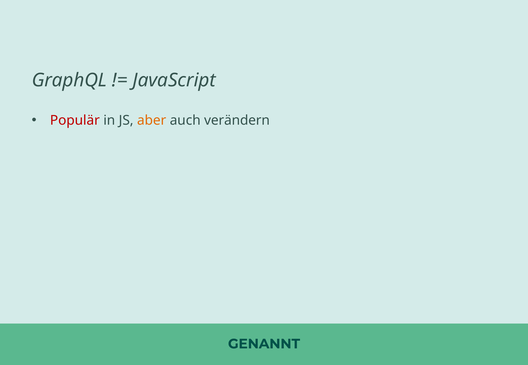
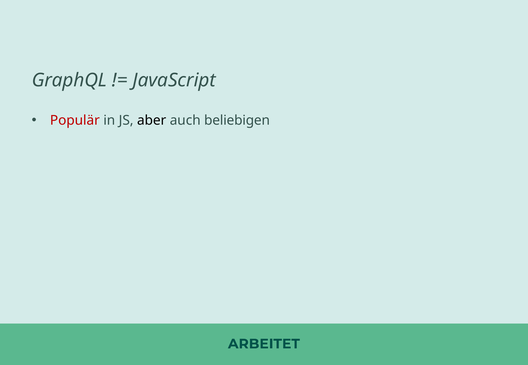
aber colour: orange -> black
verändern: verändern -> beliebigen
GENANNT: GENANNT -> ARBEITET
